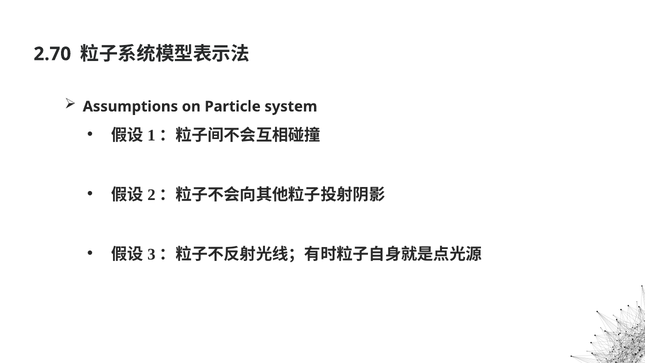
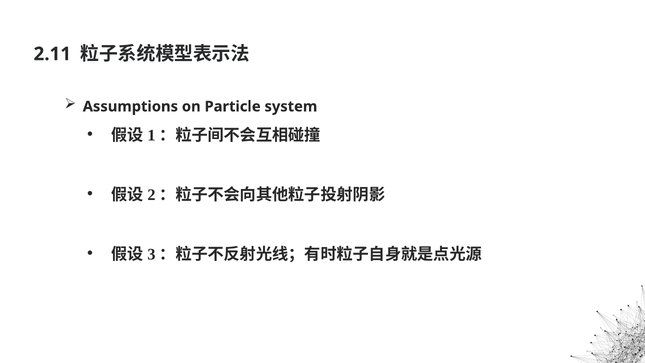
2.70: 2.70 -> 2.11
